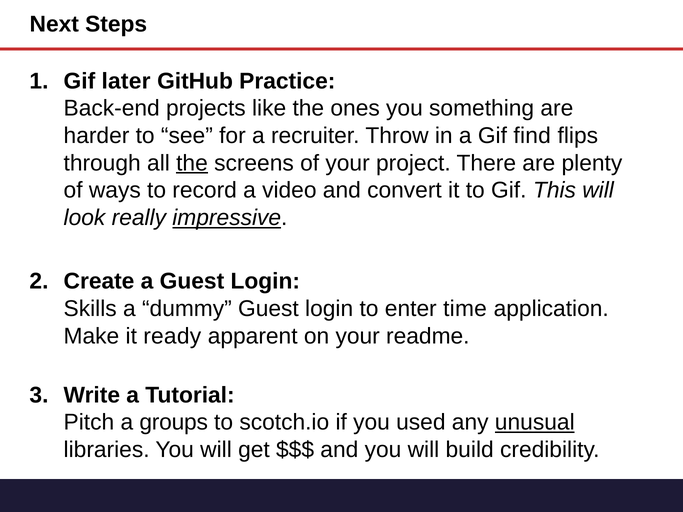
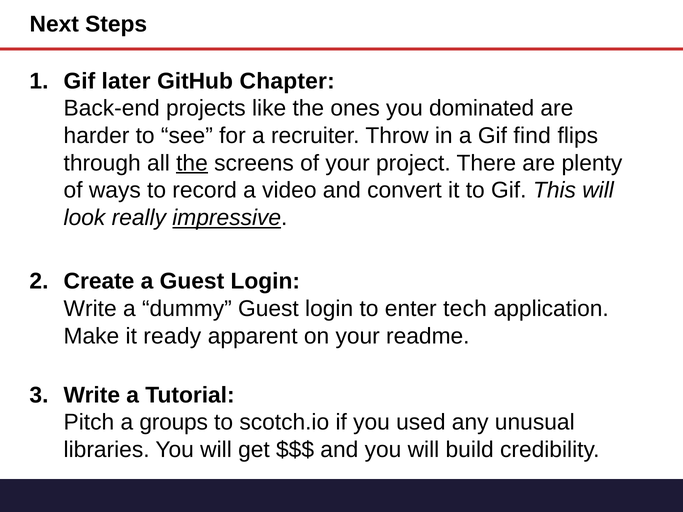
Practice: Practice -> Chapter
something: something -> dominated
Skills at (90, 309): Skills -> Write
time: time -> tech
unusual underline: present -> none
